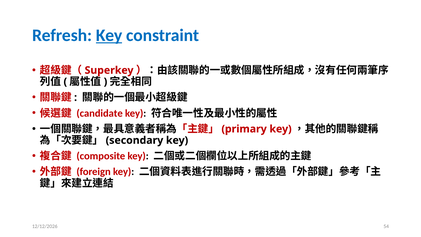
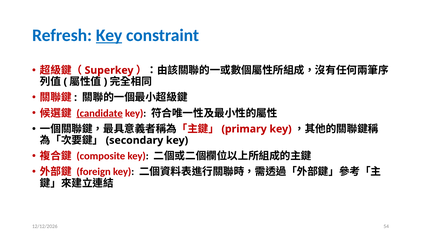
candidate underline: none -> present
